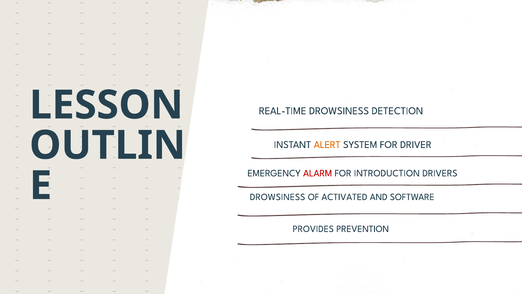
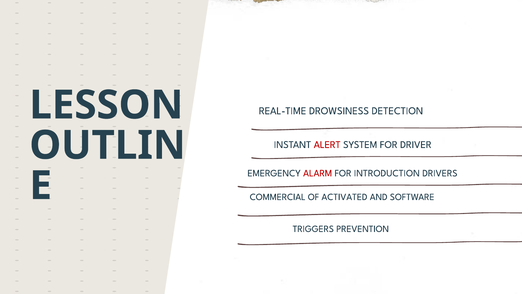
ALERT colour: orange -> red
DROWSINESS at (278, 197): DROWSINESS -> COMMERCIAL
PROVIDES: PROVIDES -> TRIGGERS
